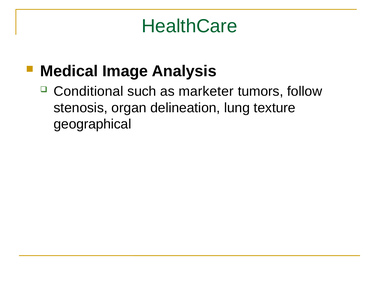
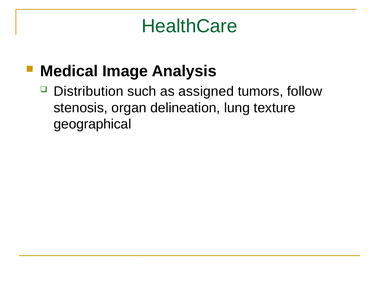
Conditional: Conditional -> Distribution
marketer: marketer -> assigned
